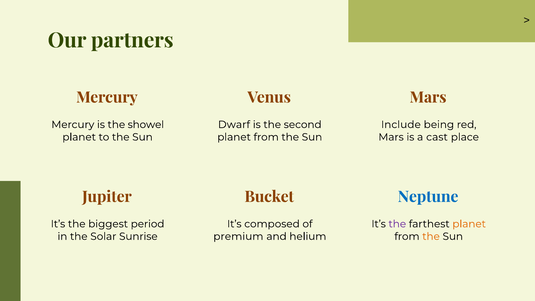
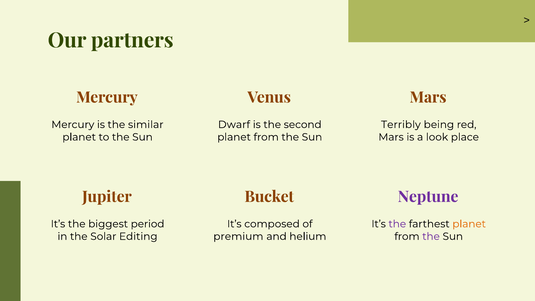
showel: showel -> similar
Include: Include -> Terribly
cast: cast -> look
Neptune colour: blue -> purple
Sunrise: Sunrise -> Editing
the at (431, 236) colour: orange -> purple
